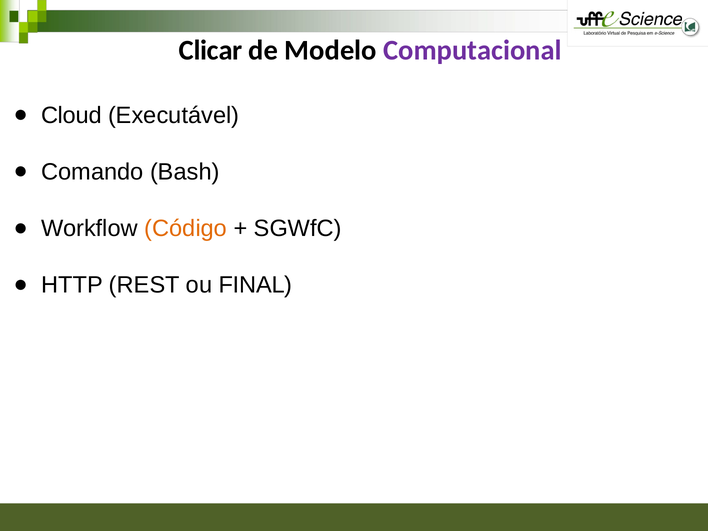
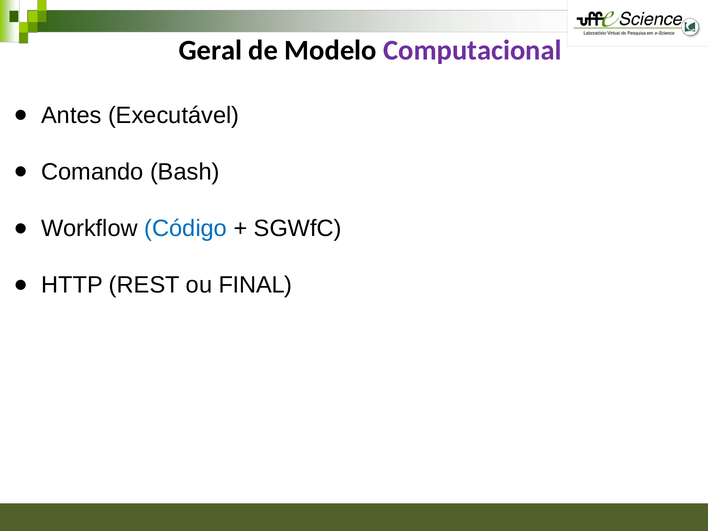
Clicar: Clicar -> Geral
Cloud: Cloud -> Antes
Código colour: orange -> blue
